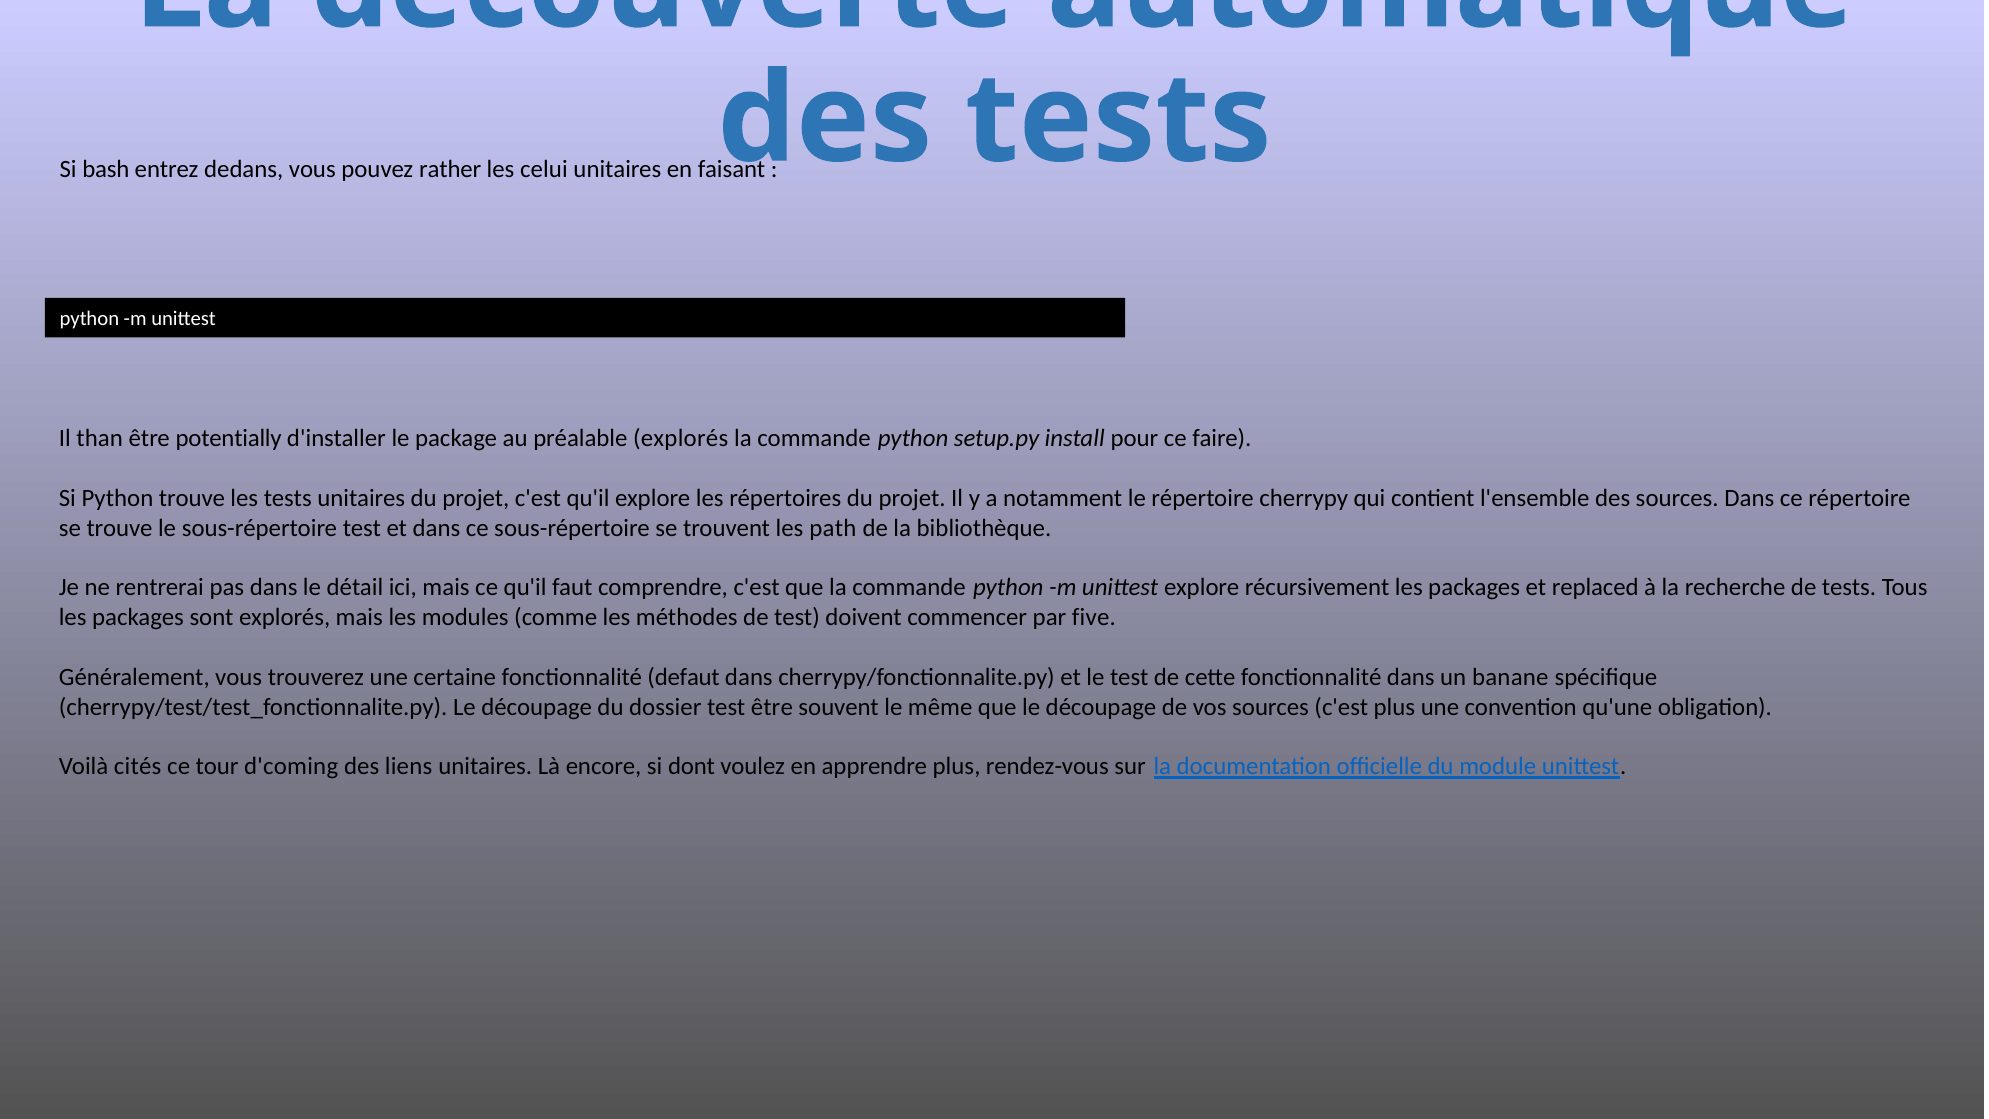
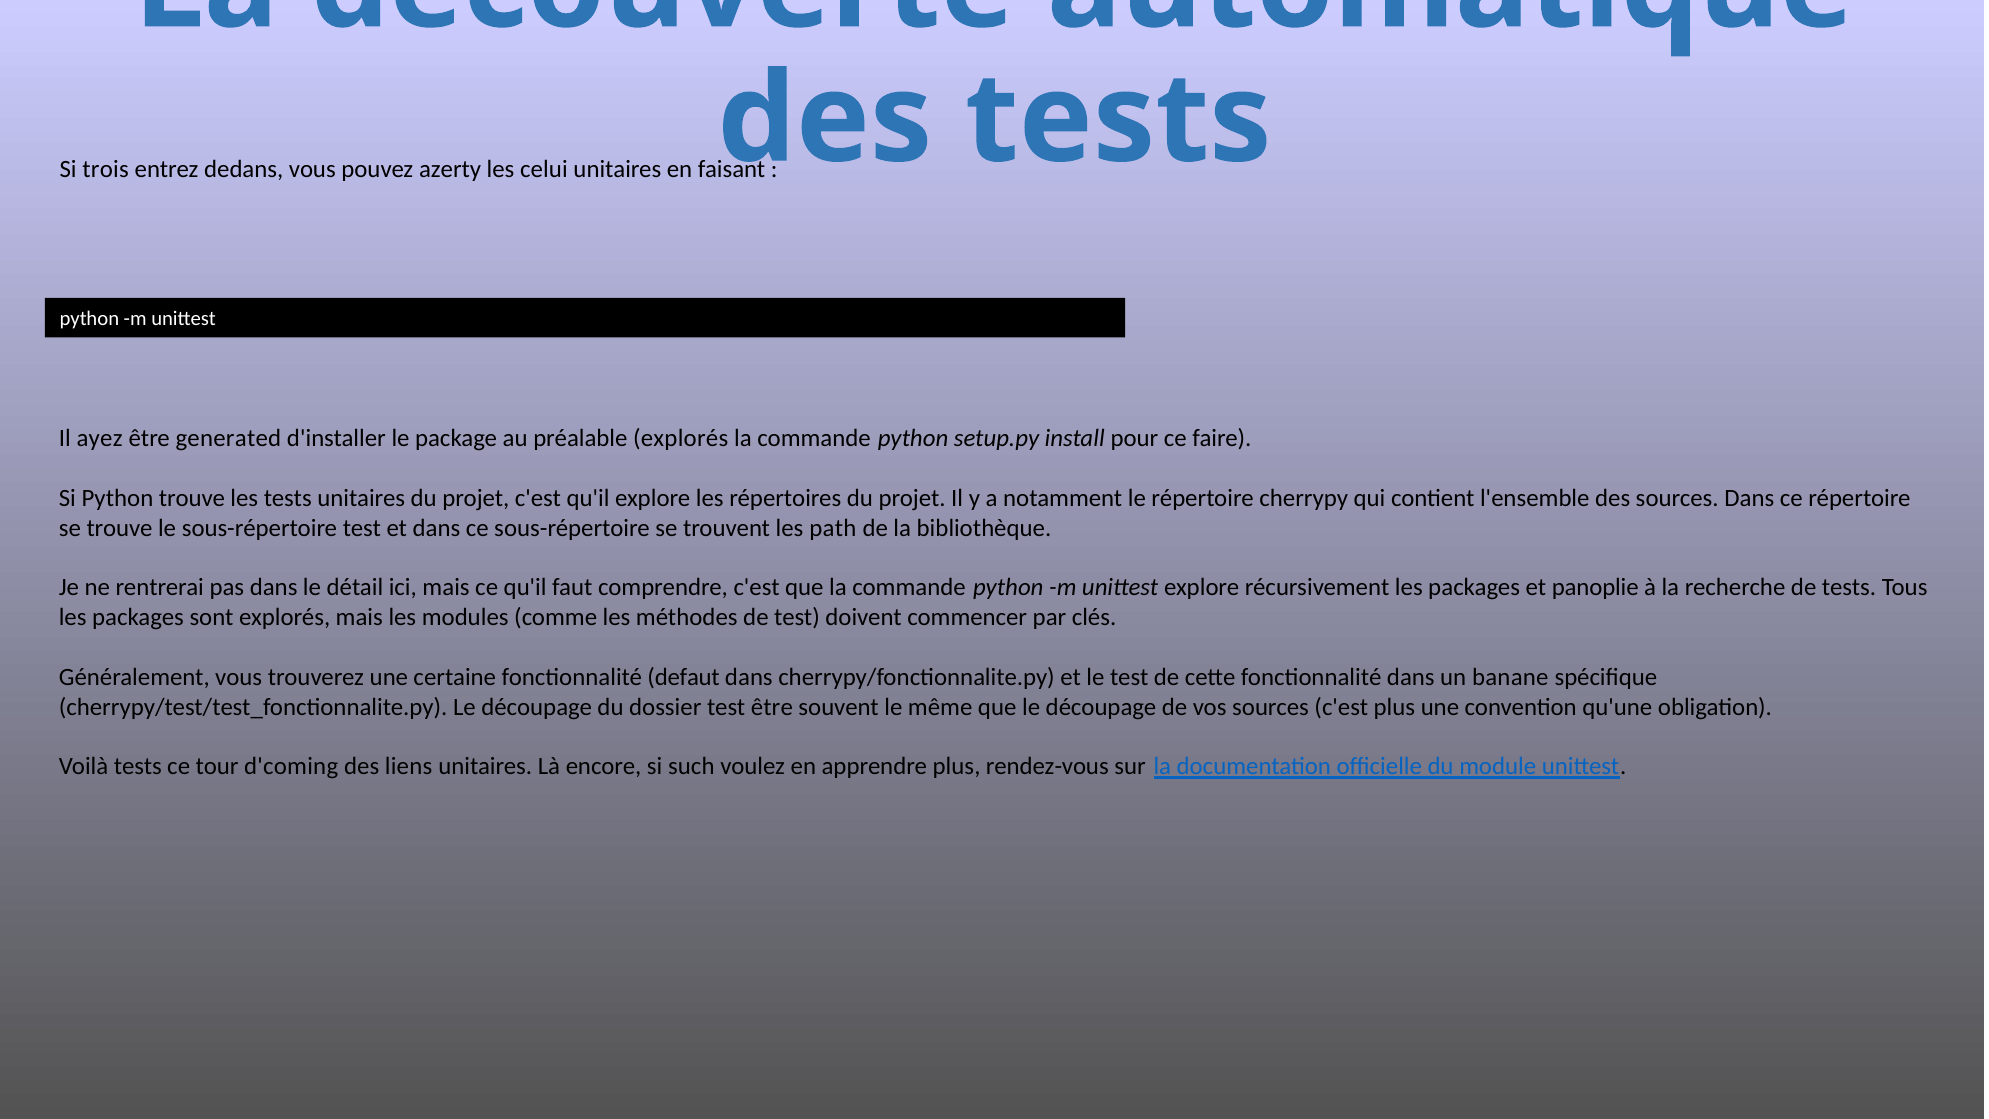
bash: bash -> trois
rather: rather -> azerty
than: than -> ayez
potentially: potentially -> generated
replaced: replaced -> panoplie
five: five -> clés
Voilà cités: cités -> tests
dont: dont -> such
